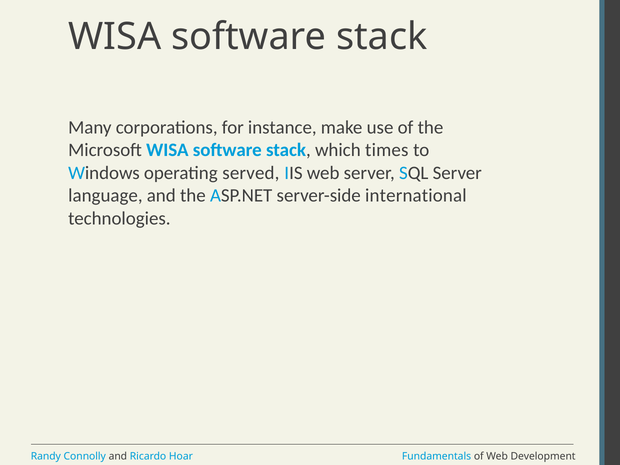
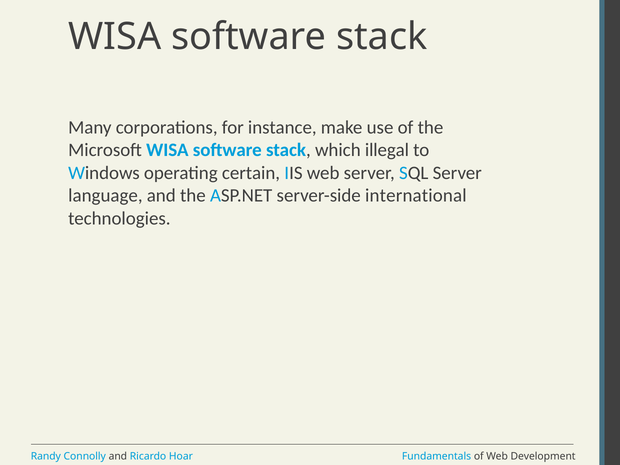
times: times -> illegal
served: served -> certain
